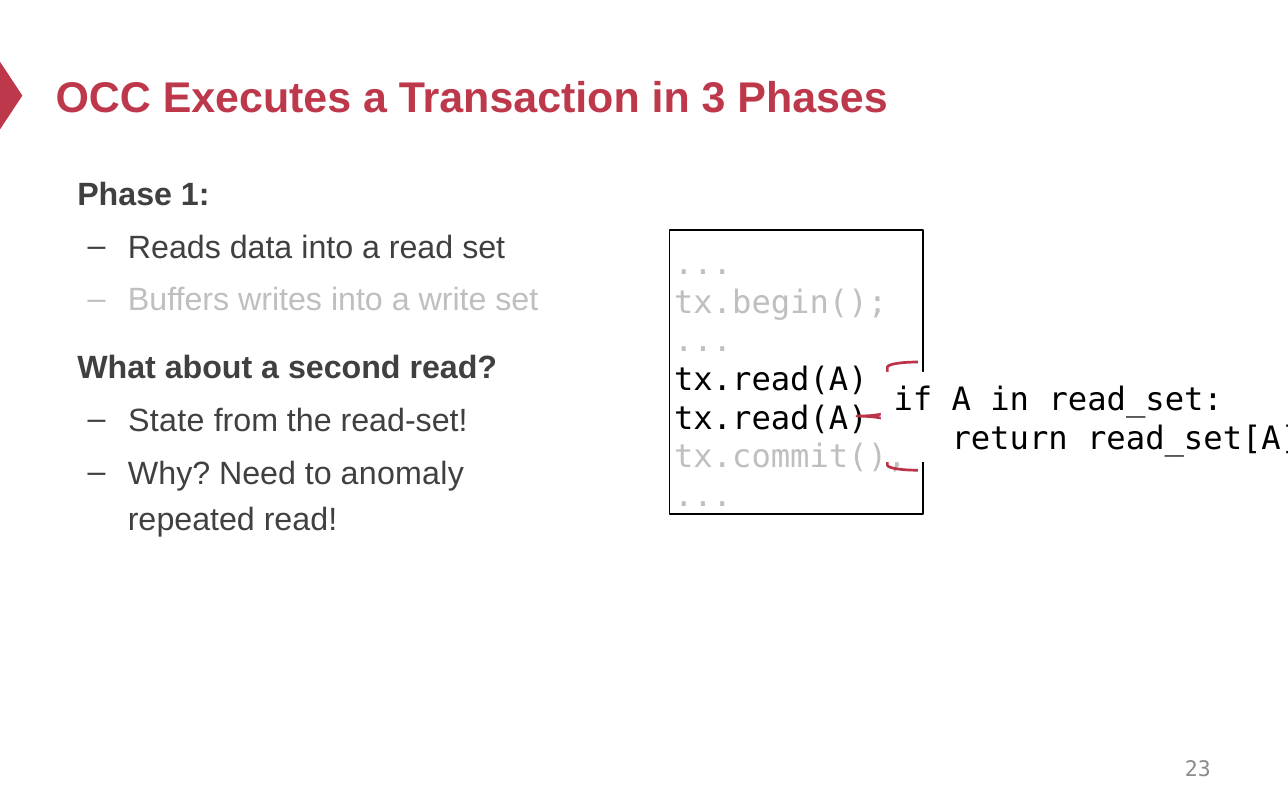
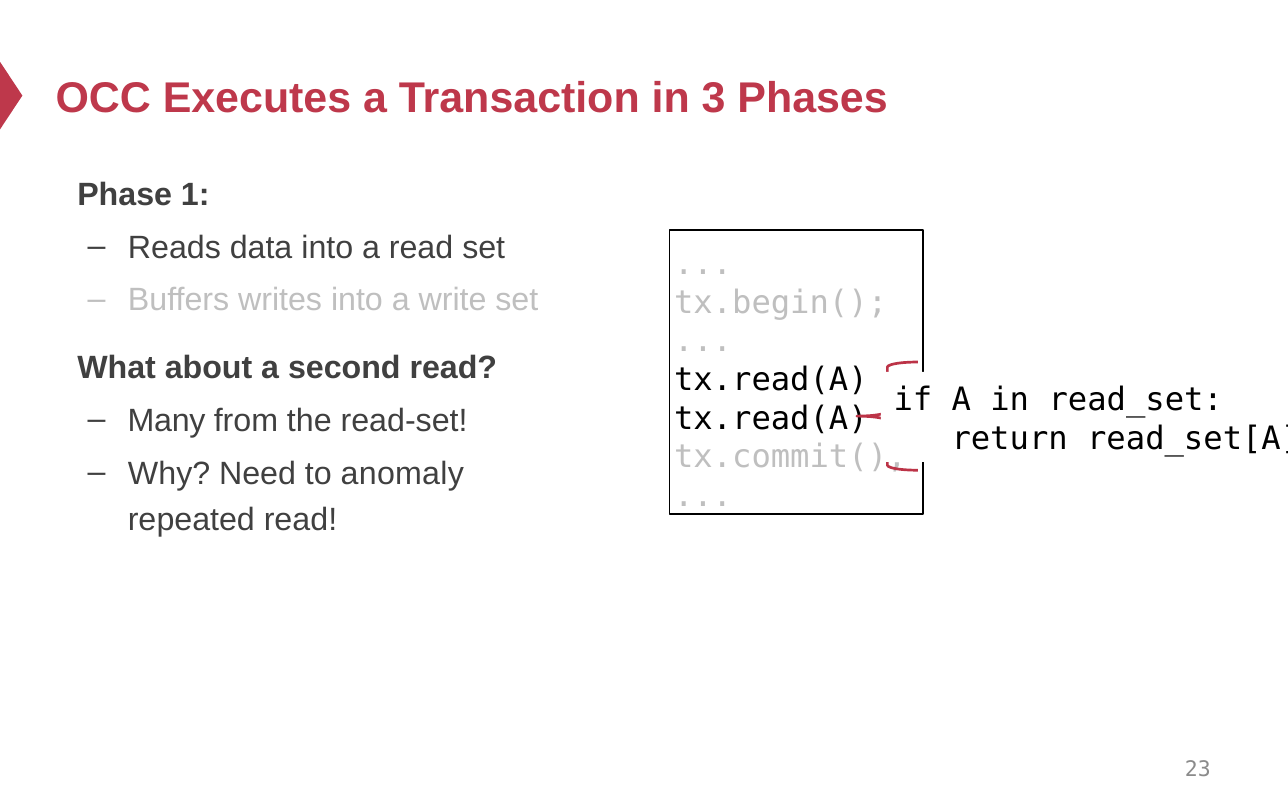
State: State -> Many
